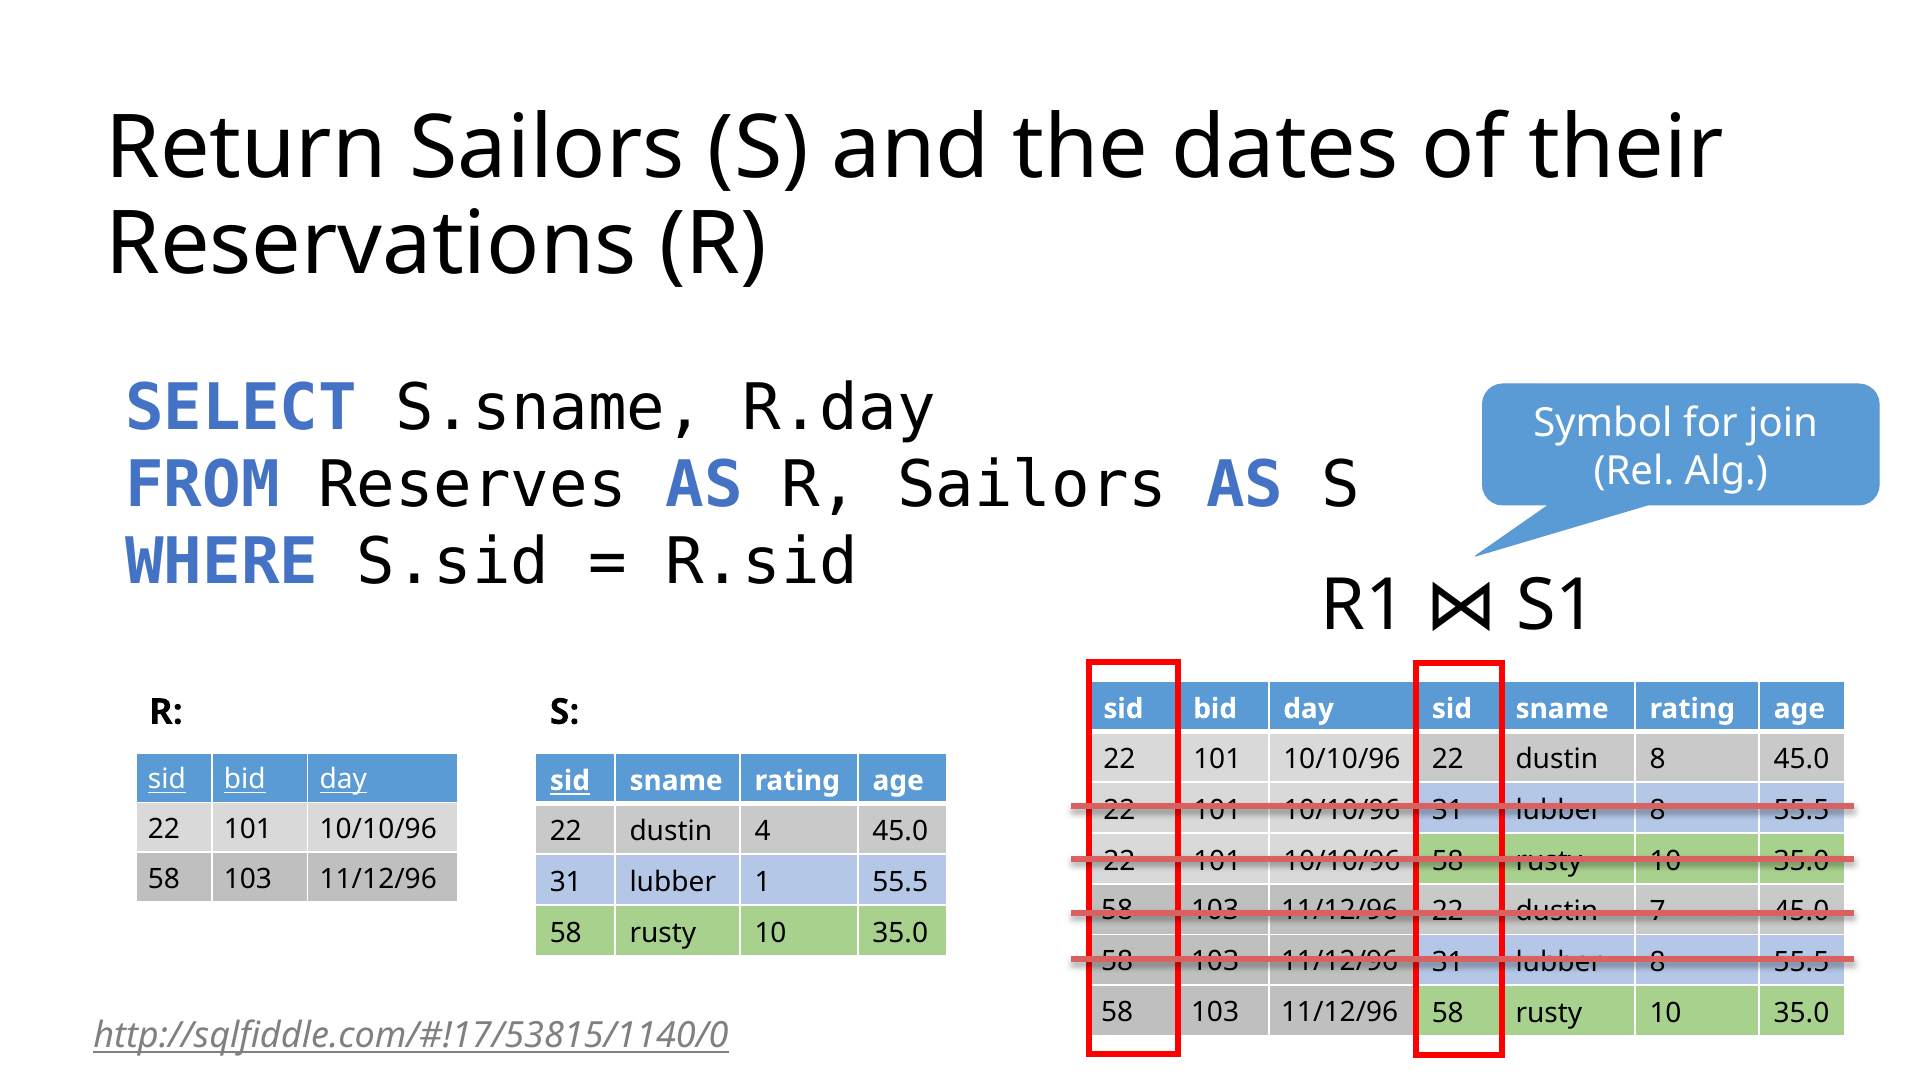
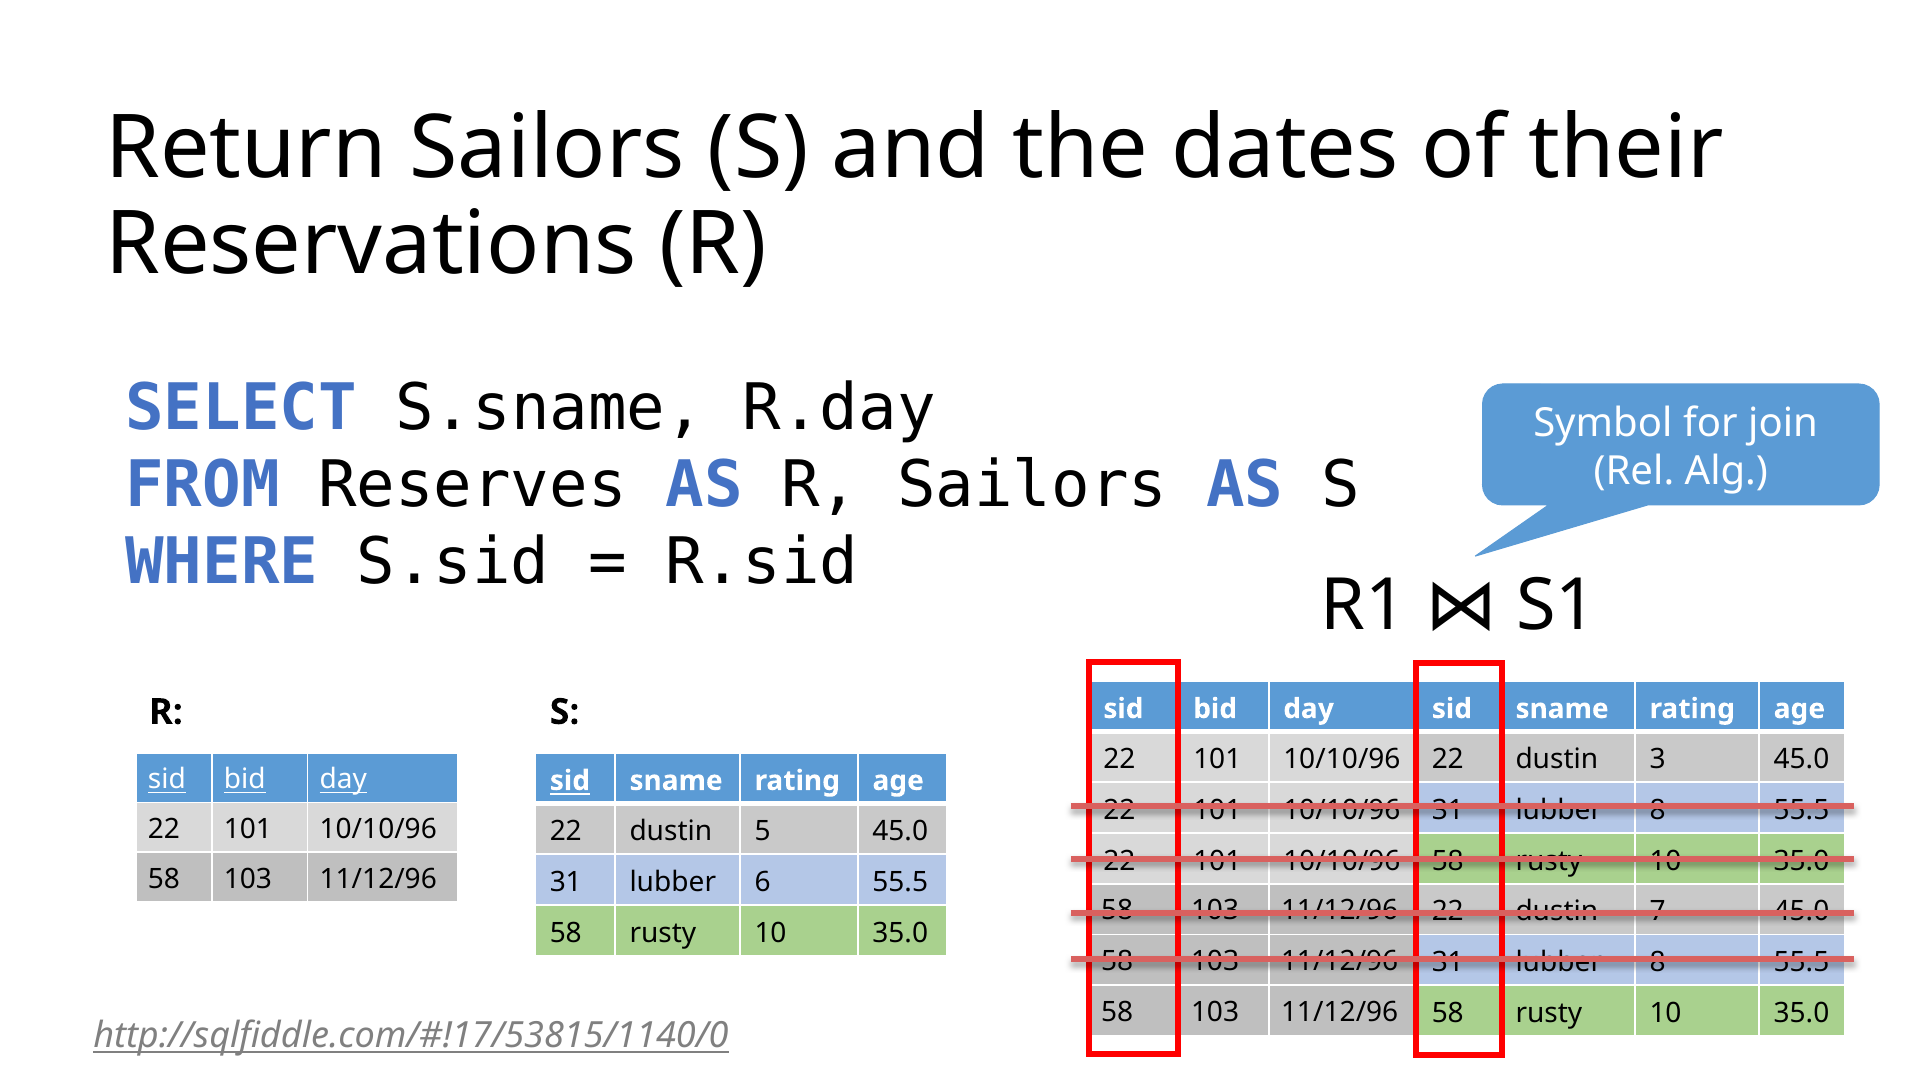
dustin 8: 8 -> 3
4: 4 -> 5
1: 1 -> 6
